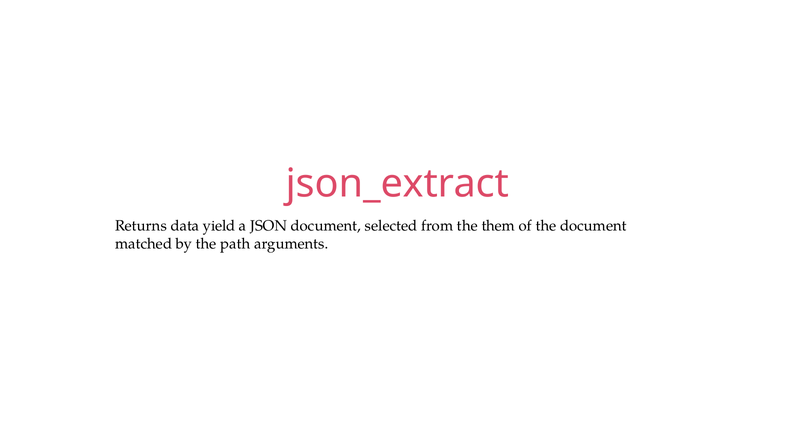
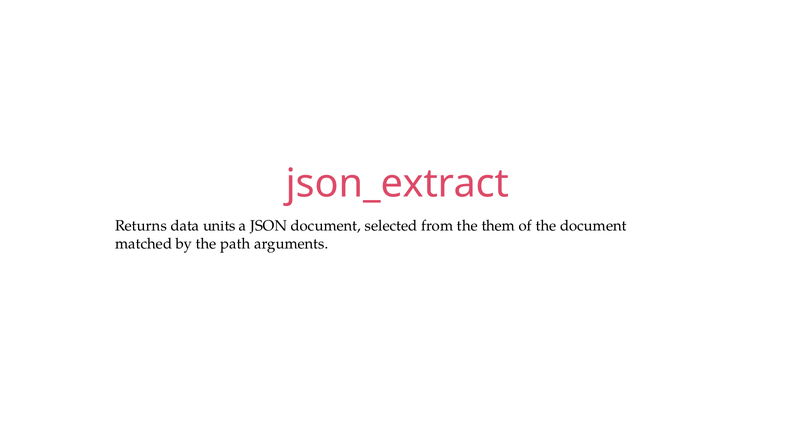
yield: yield -> units
